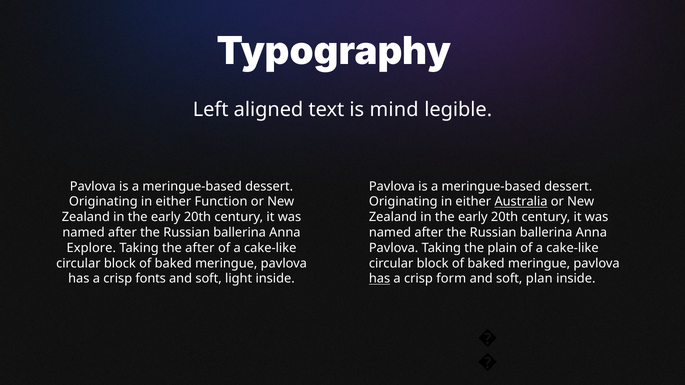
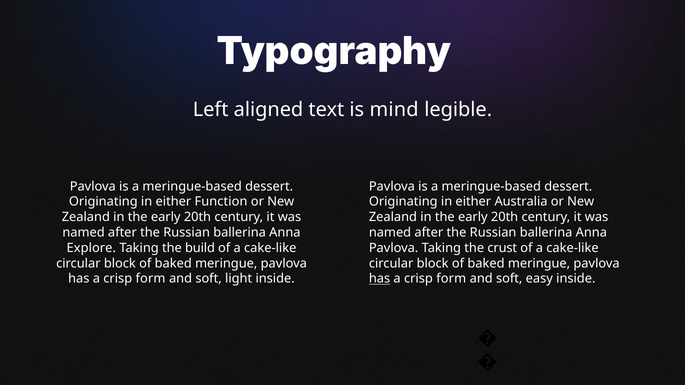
Australia underline: present -> none
the after: after -> build
plain: plain -> crust
fonts at (151, 279): fonts -> form
plan: plan -> easy
